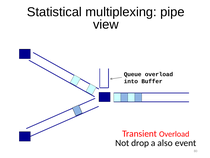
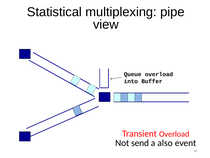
drop: drop -> send
